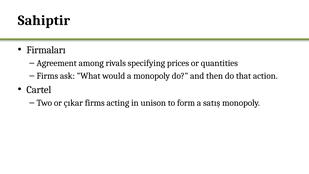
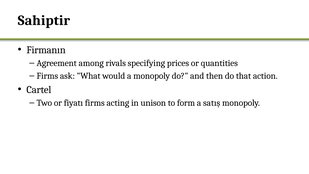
Firmaları: Firmaları -> Firmanın
çıkar: çıkar -> fiyatı
